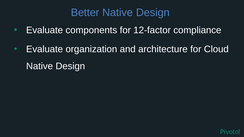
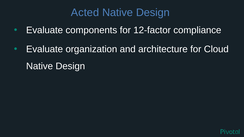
Better: Better -> Acted
